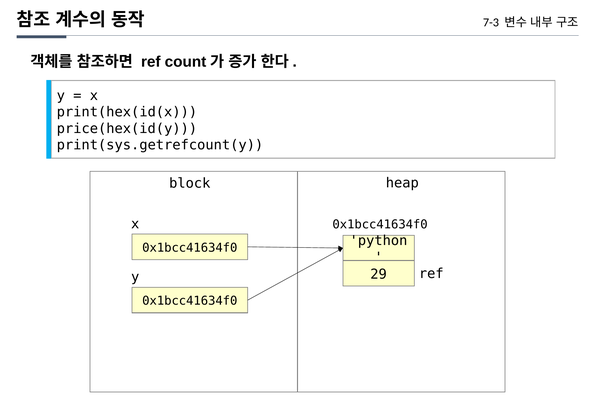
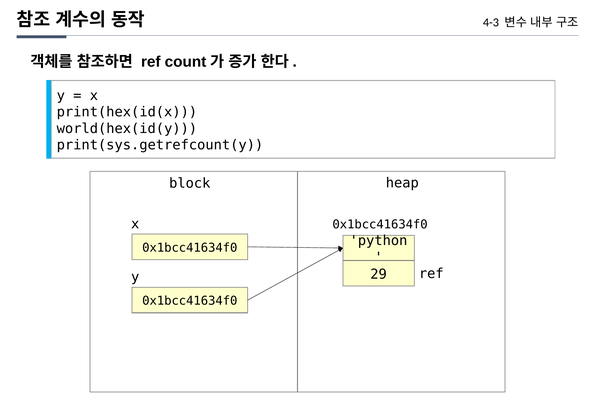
7-3: 7-3 -> 4-3
price(hex(id(y: price(hex(id(y -> world(hex(id(y
